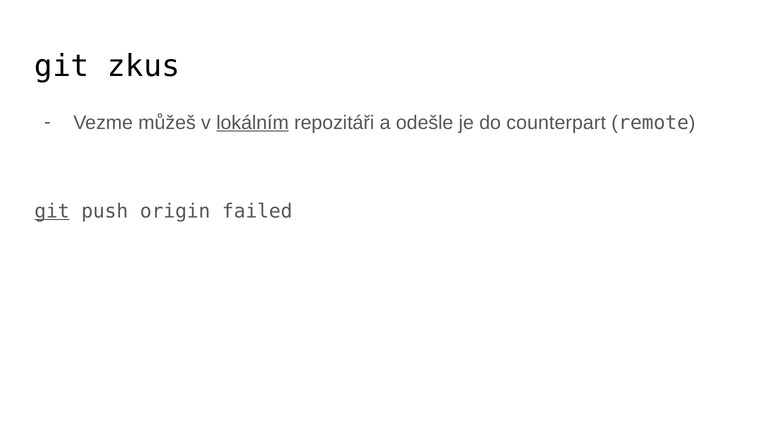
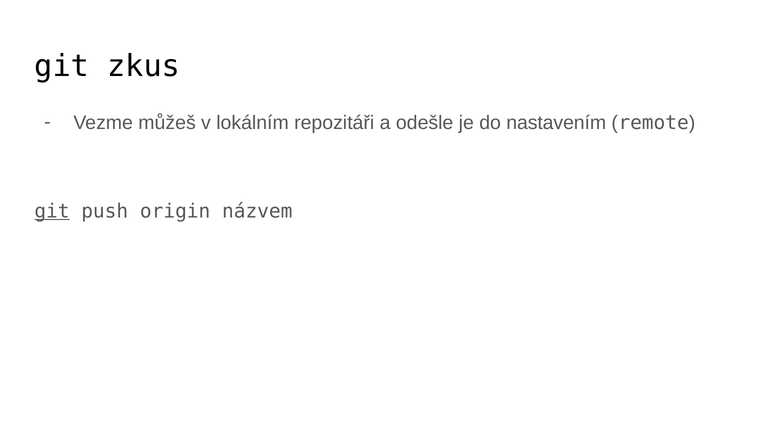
lokálním underline: present -> none
counterpart: counterpart -> nastavením
failed: failed -> názvem
